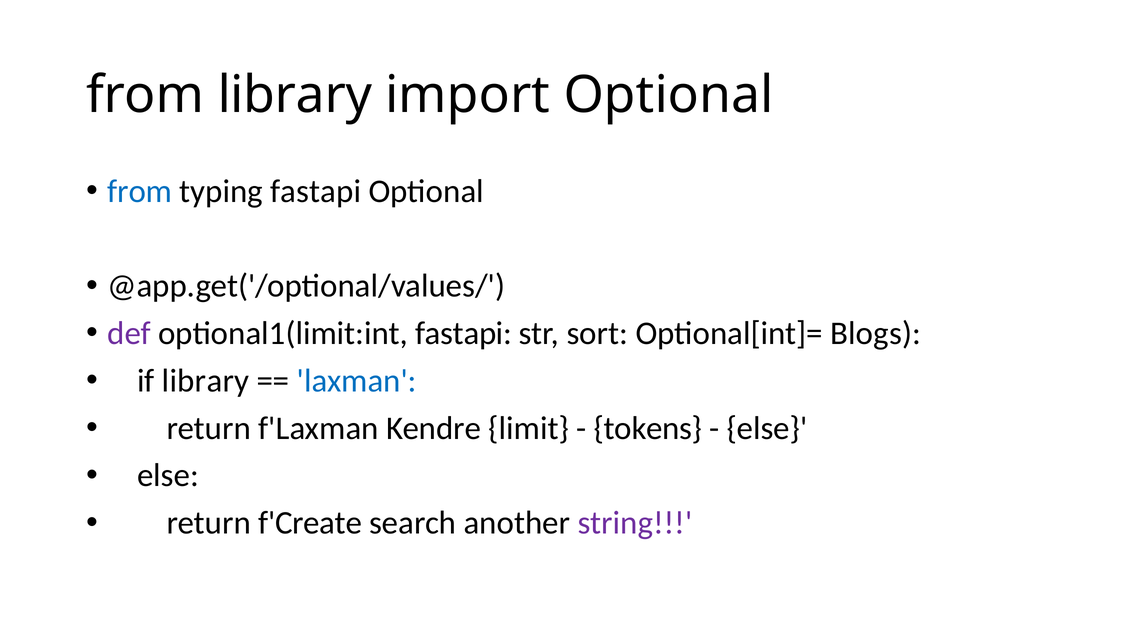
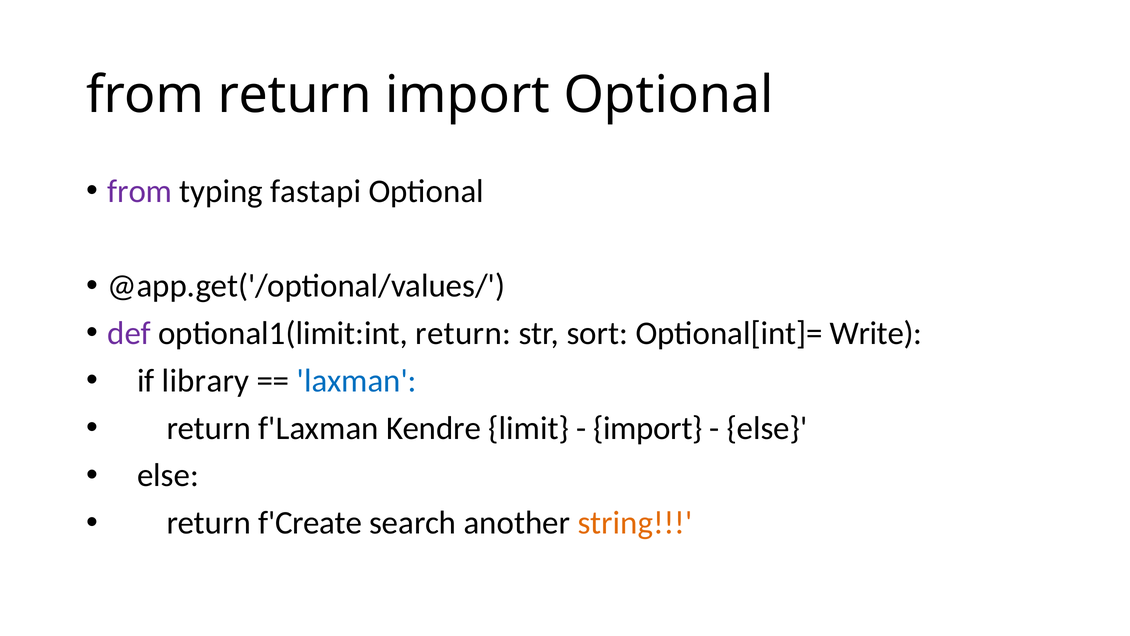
from library: library -> return
from at (140, 191) colour: blue -> purple
optional1(limit:int fastapi: fastapi -> return
Blogs: Blogs -> Write
tokens at (648, 428): tokens -> import
string colour: purple -> orange
